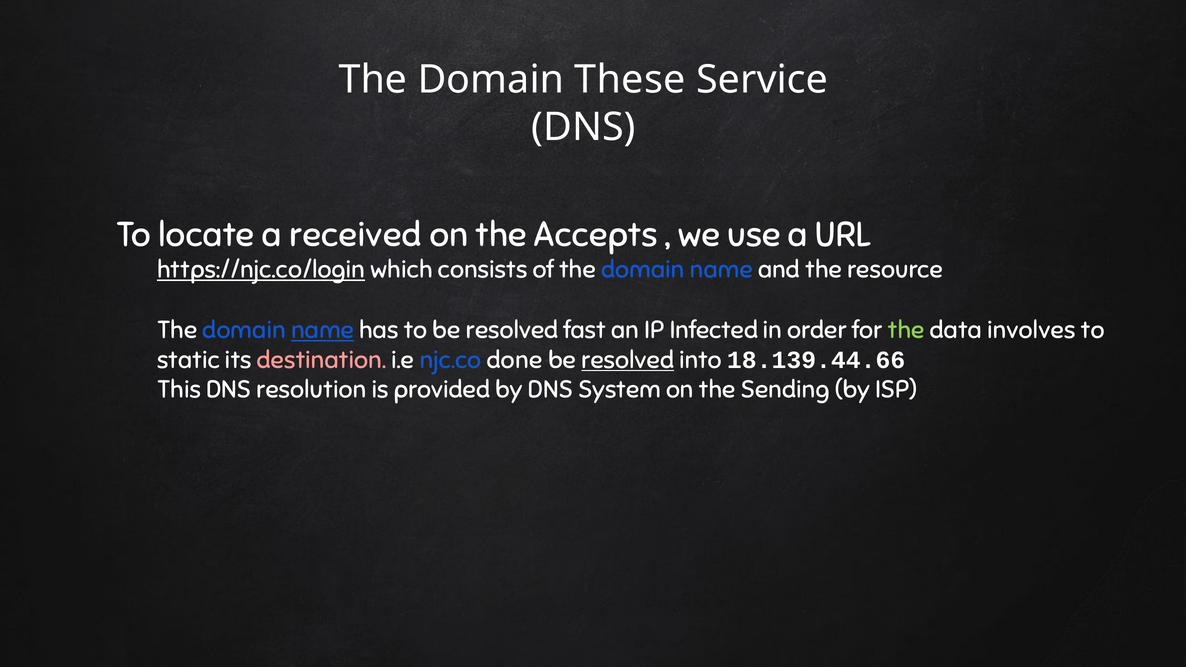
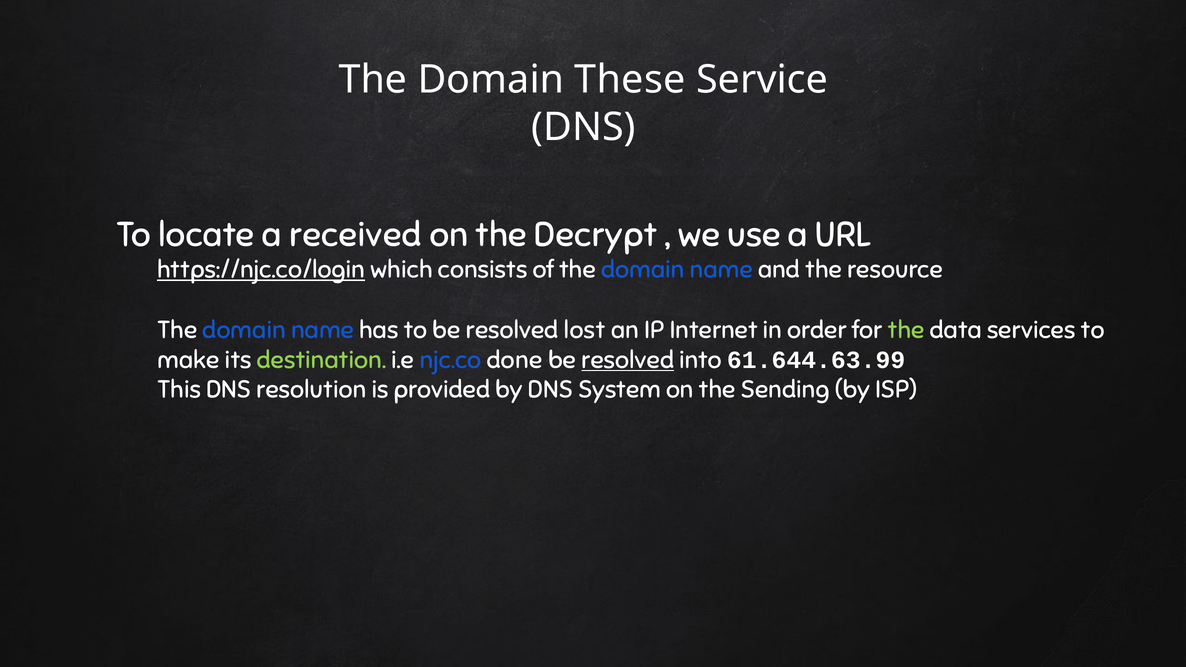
Accepts: Accepts -> Decrypt
name at (323, 330) underline: present -> none
fast: fast -> lost
Infected: Infected -> Internet
involves: involves -> services
static: static -> make
destination colour: pink -> light green
18.139.44.66: 18.139.44.66 -> 61.644.63.99
